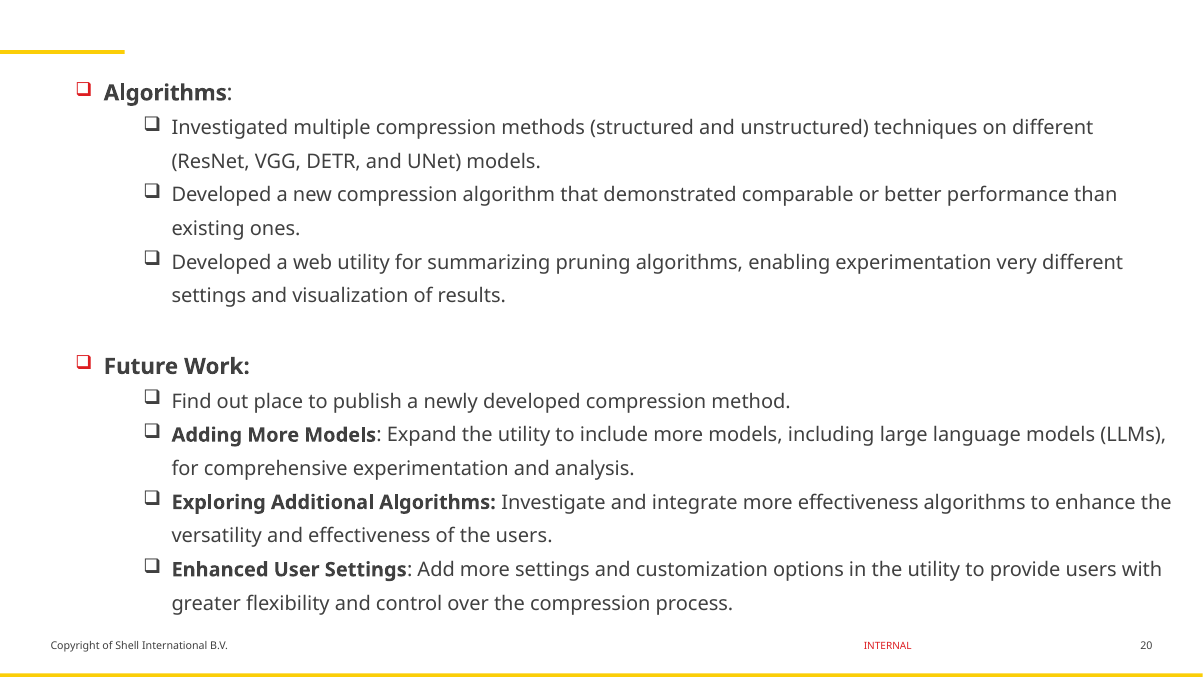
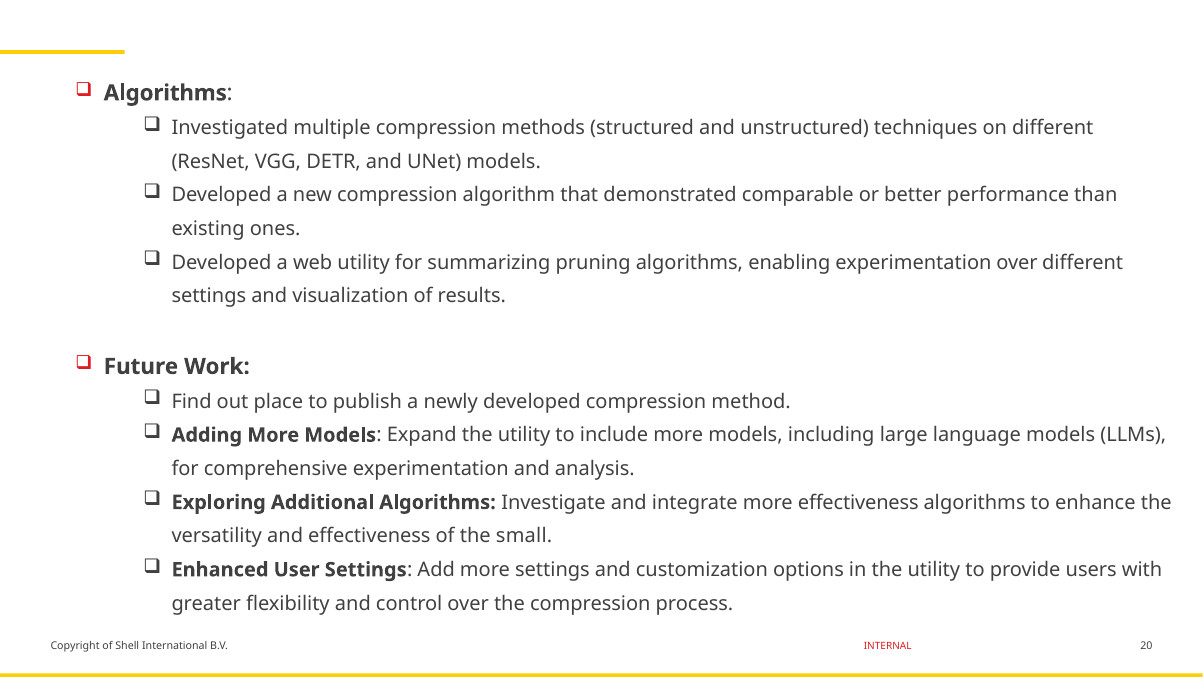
experimentation very: very -> over
the users: users -> small
